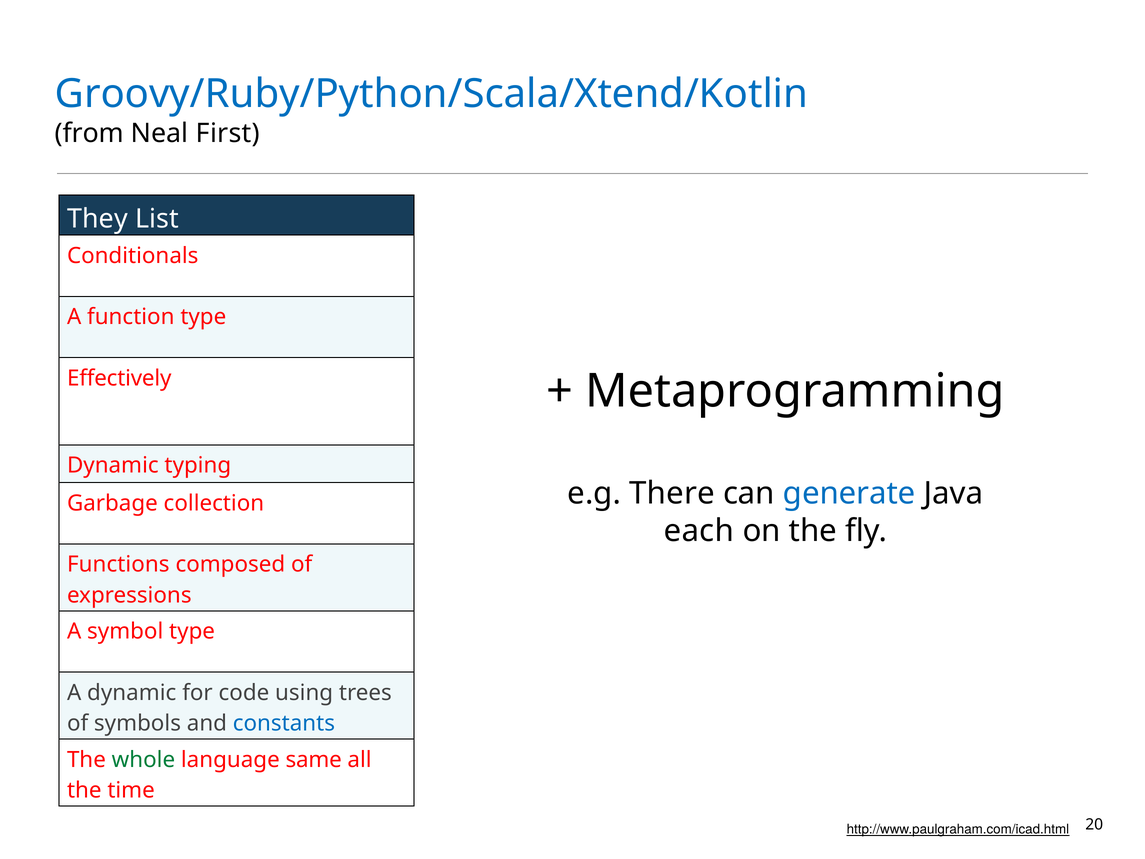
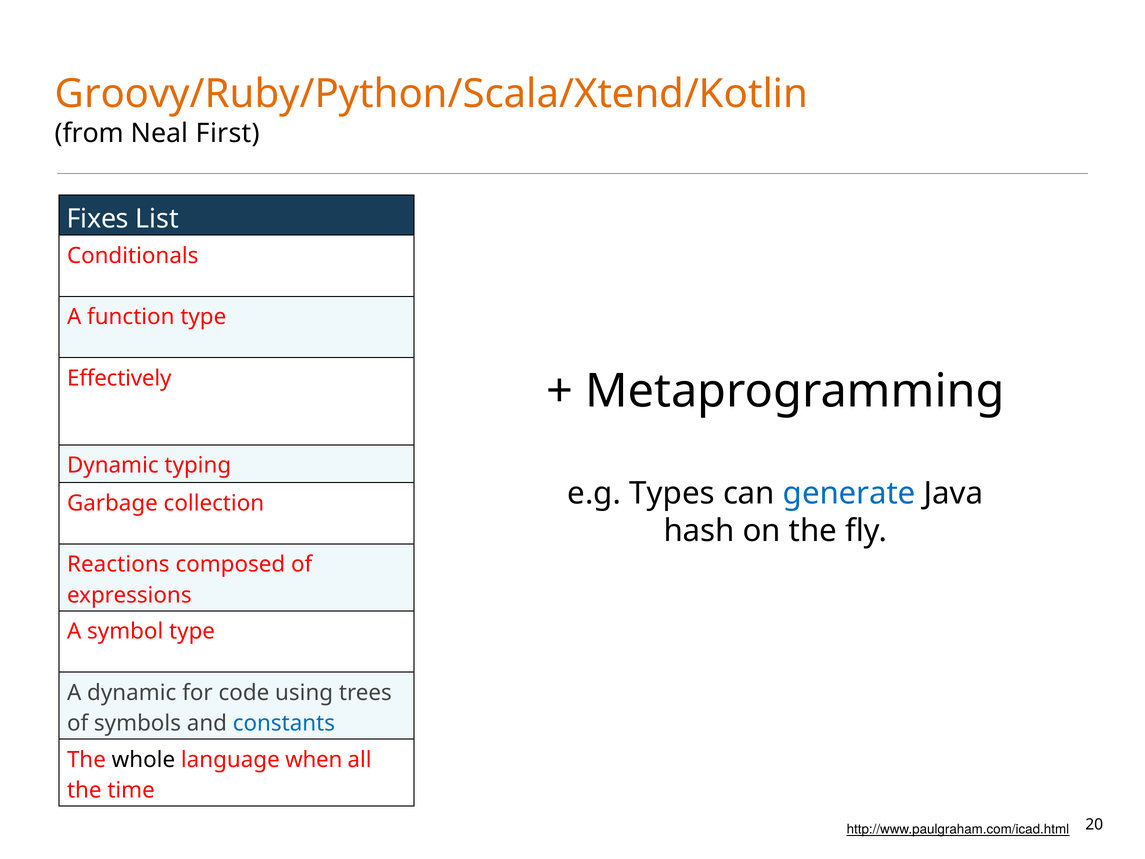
Groovy/Ruby/Python/Scala/Xtend/Kotlin colour: blue -> orange
They: They -> Fixes
There: There -> Types
each: each -> hash
Functions: Functions -> Reactions
whole colour: green -> black
same: same -> when
